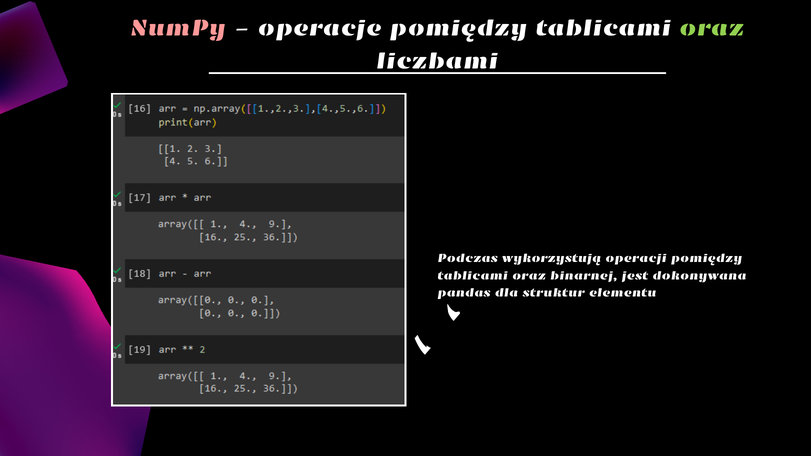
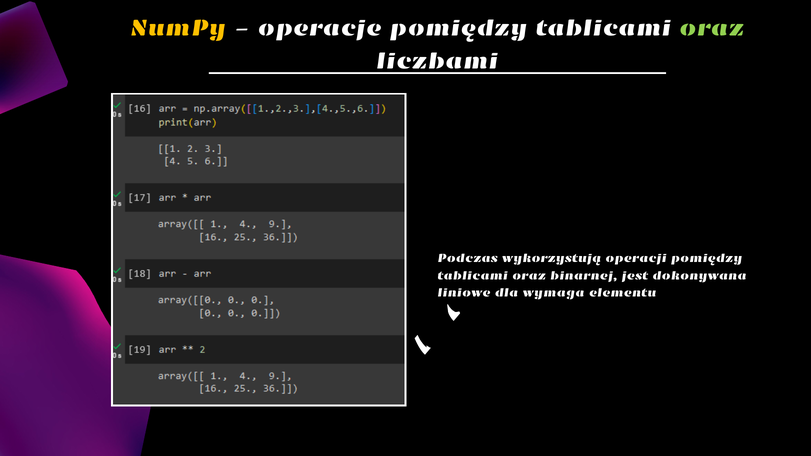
NumPy colour: pink -> yellow
pandas: pandas -> liniowe
struktur: struktur -> wymaga
